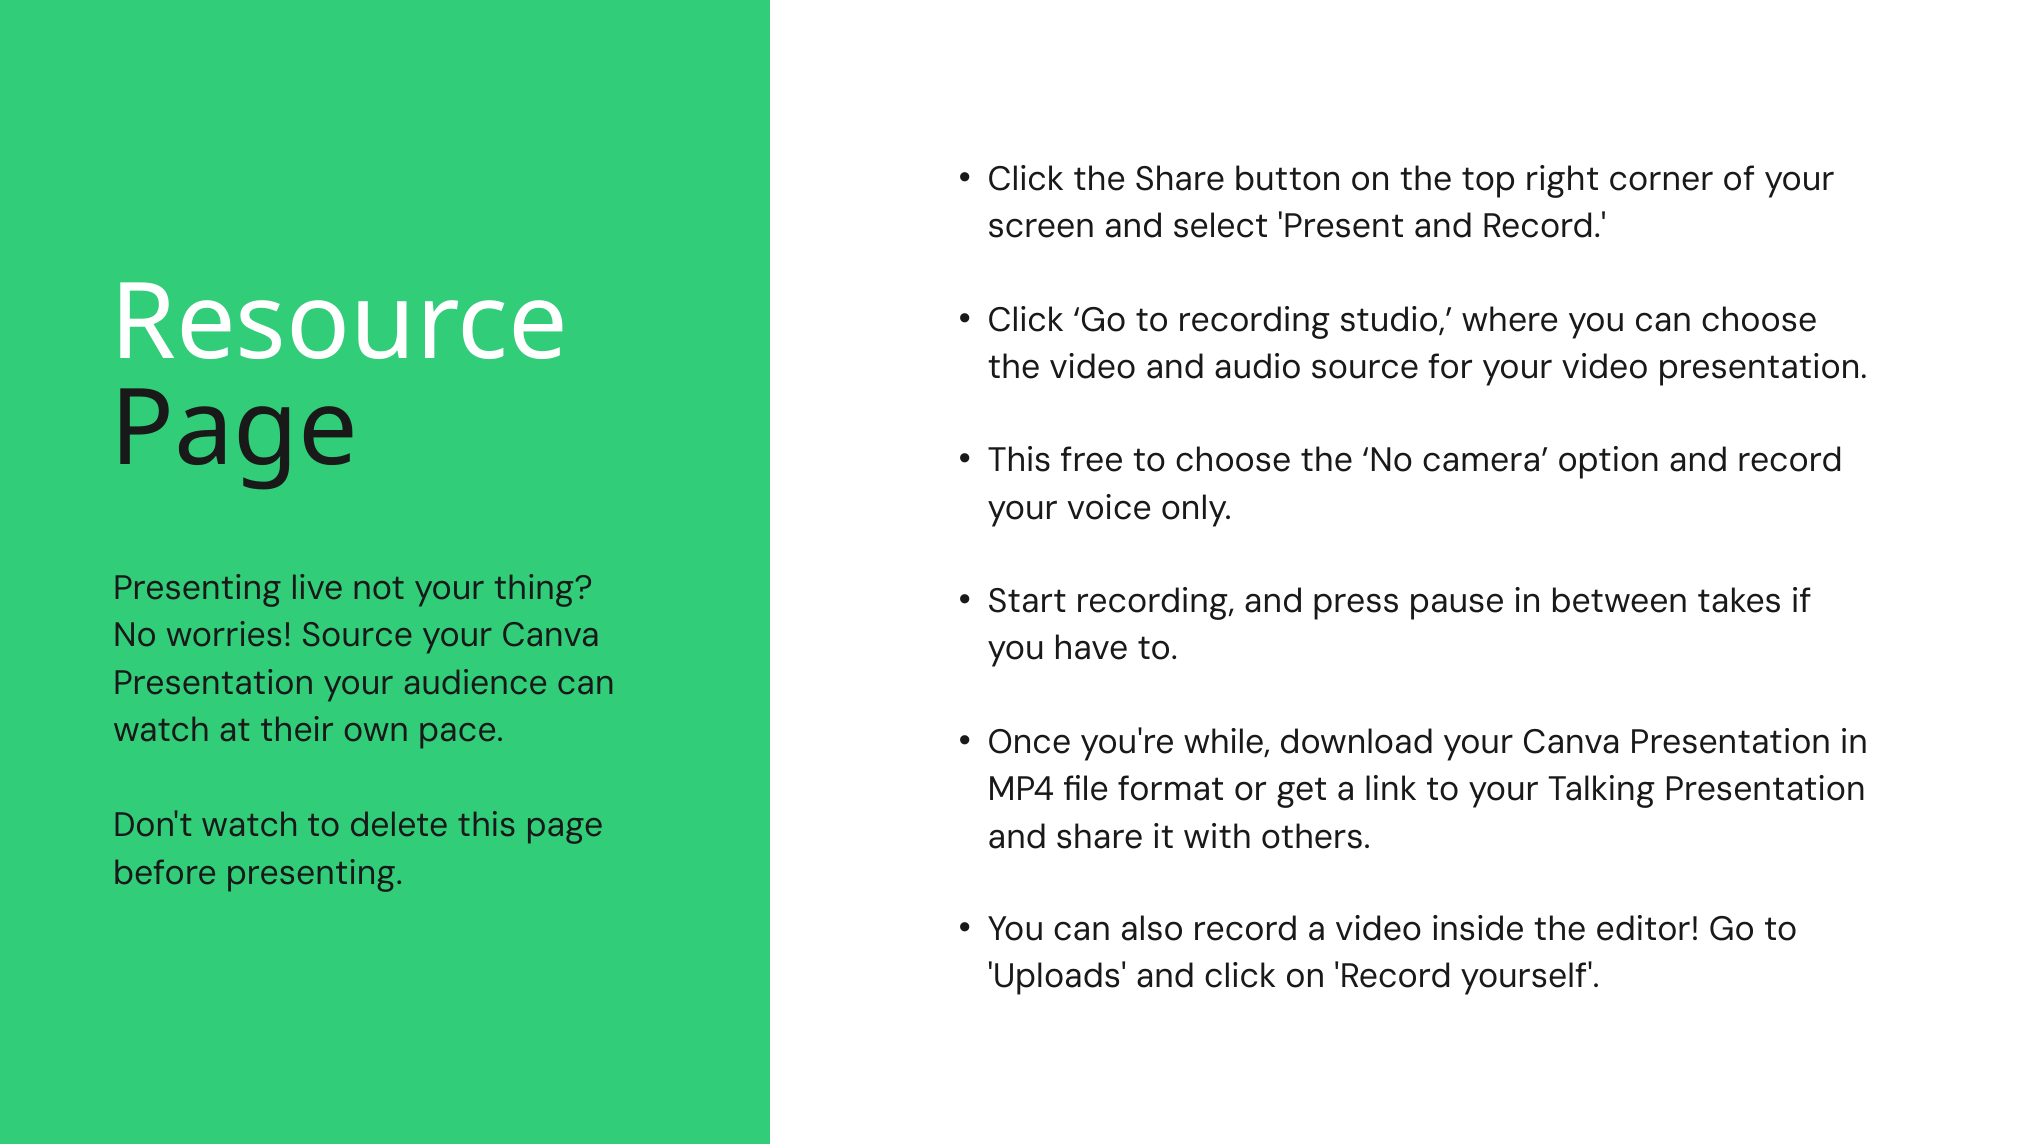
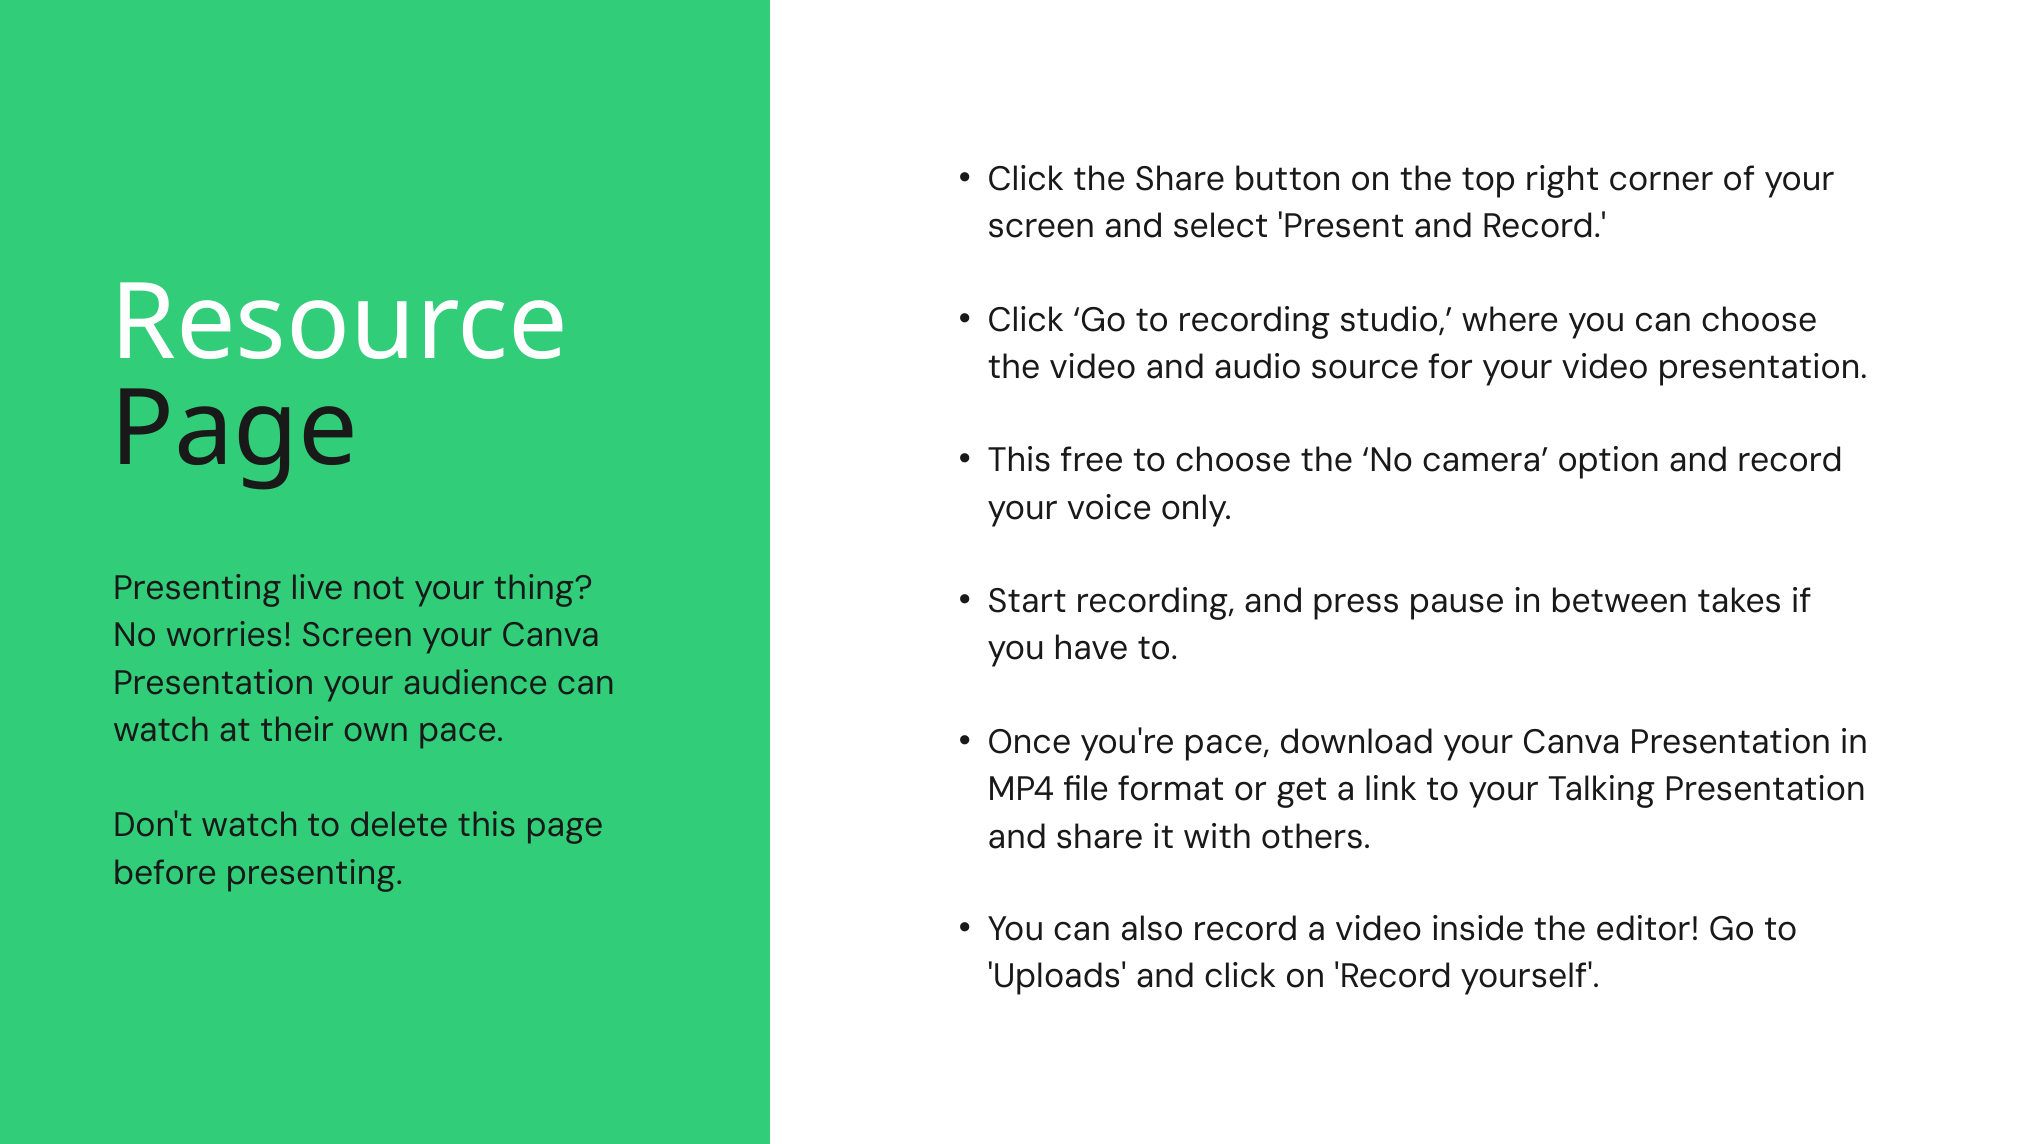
worries Source: Source -> Screen
you're while: while -> pace
